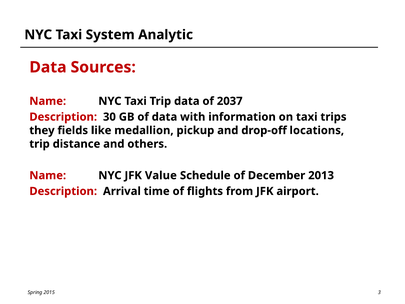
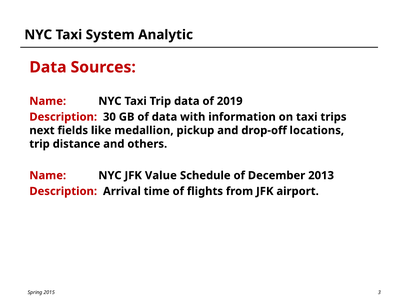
2037: 2037 -> 2019
they: they -> next
